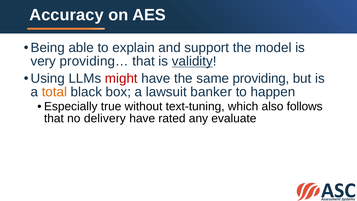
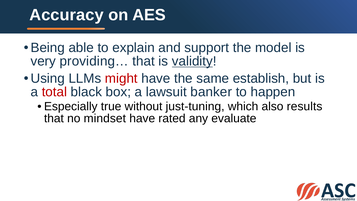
providing: providing -> establish
total colour: orange -> red
text-tuning: text-tuning -> just-tuning
follows: follows -> results
delivery: delivery -> mindset
